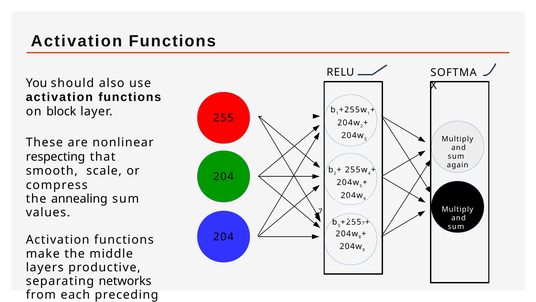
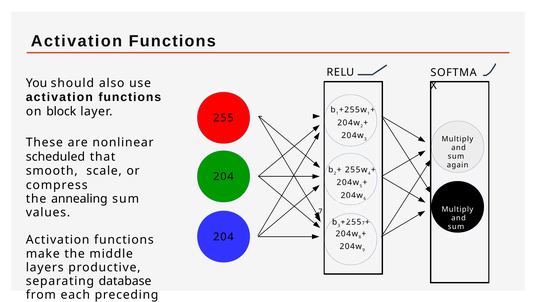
respecting: respecting -> scheduled
networks: networks -> database
